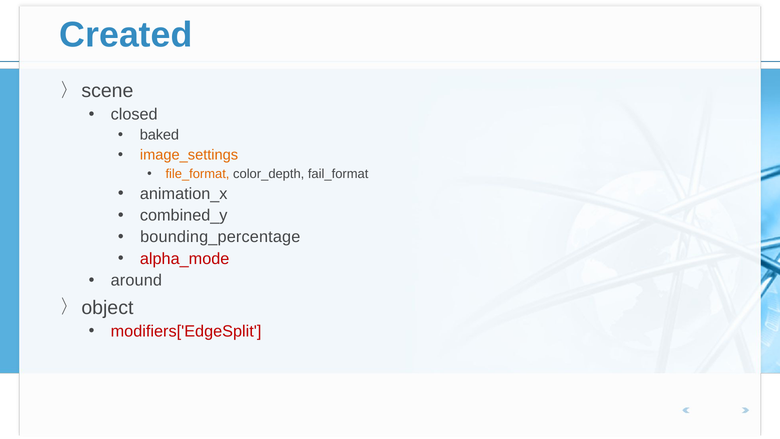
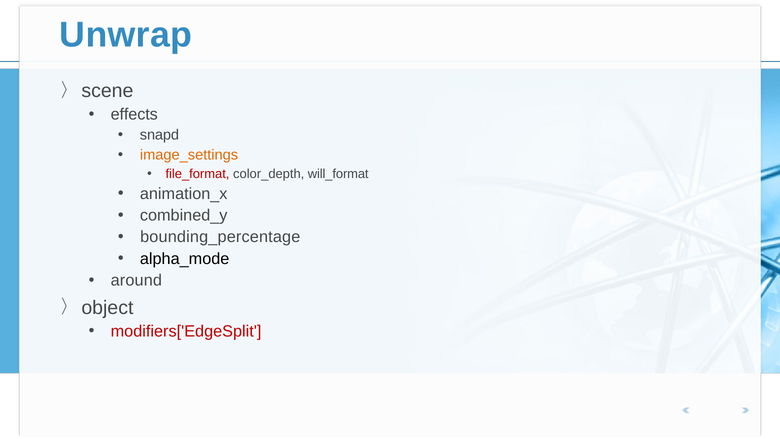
Created: Created -> Unwrap
closed: closed -> effects
baked: baked -> snapd
file_format colour: orange -> red
fail_format: fail_format -> will_format
alpha_mode colour: red -> black
